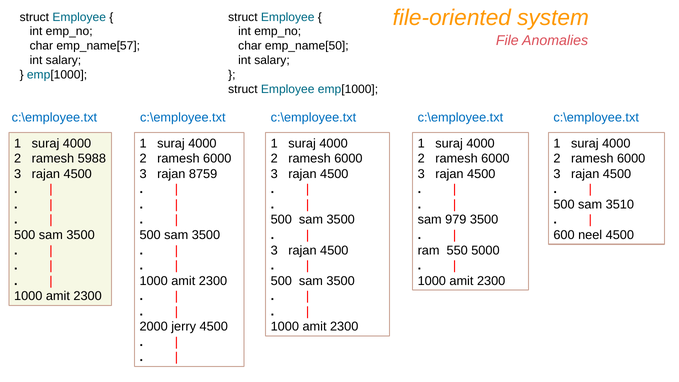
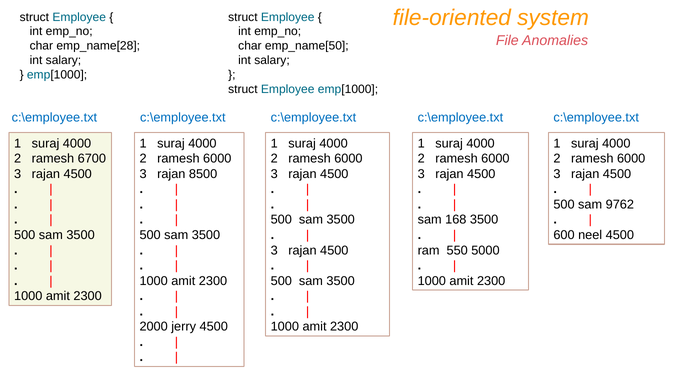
emp_name[57: emp_name[57 -> emp_name[28
5988: 5988 -> 6700
8759: 8759 -> 8500
3510: 3510 -> 9762
979: 979 -> 168
